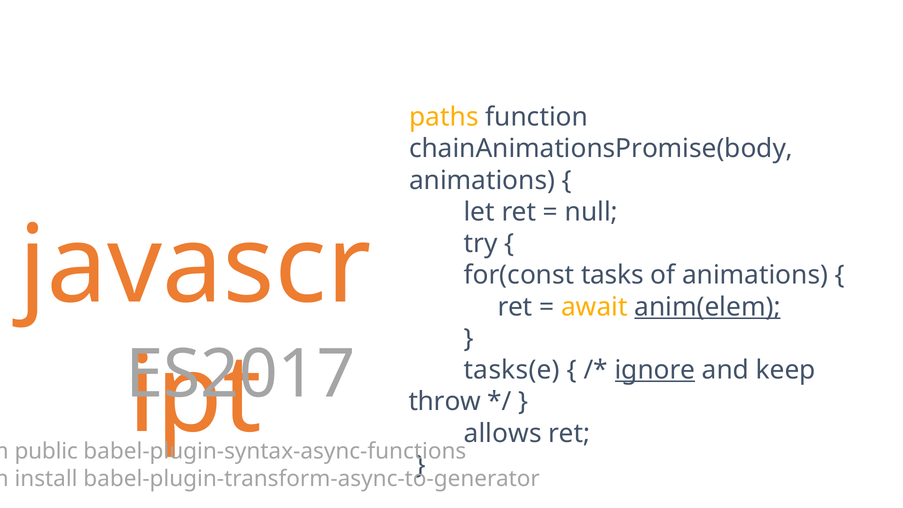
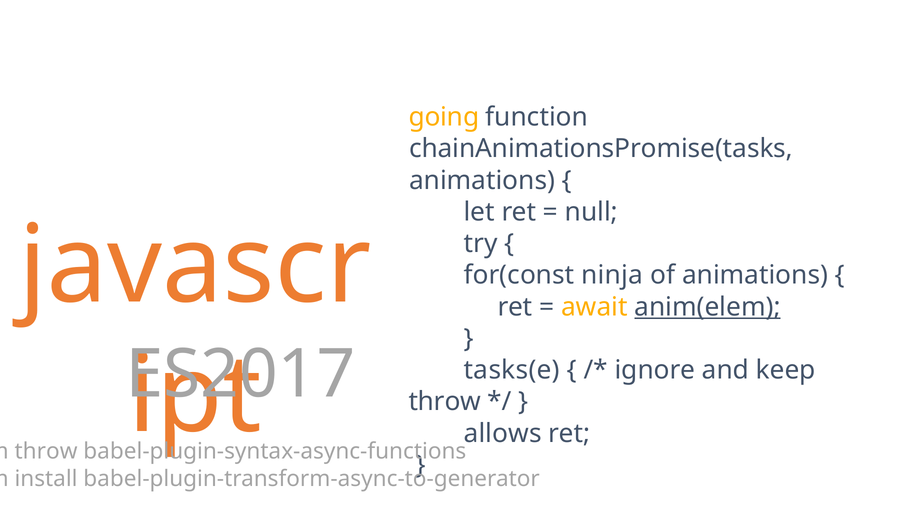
paths: paths -> going
chainAnimationsPromise(body: chainAnimationsPromise(body -> chainAnimationsPromise(tasks
tasks: tasks -> ninja
ignore underline: present -> none
public at (46, 451): public -> throw
